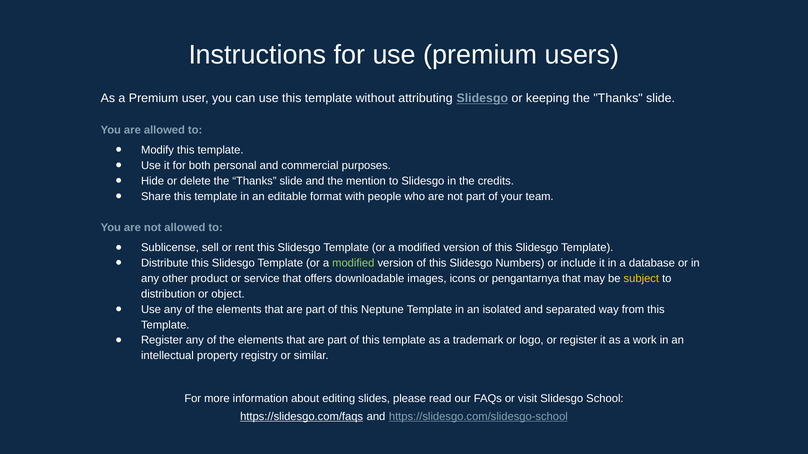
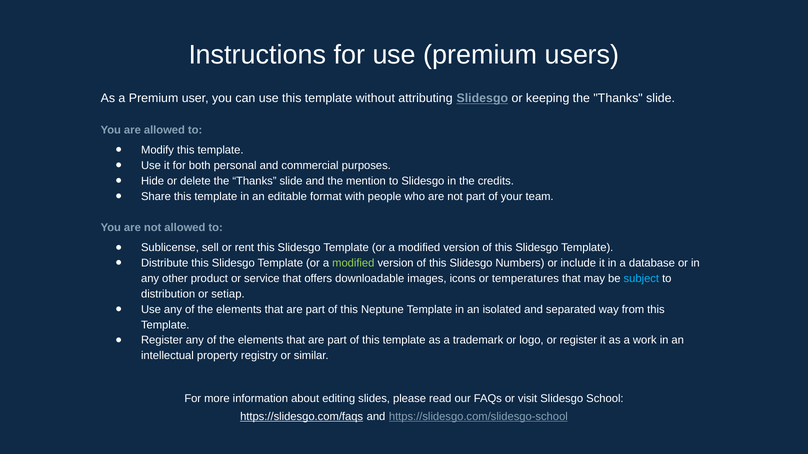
pengantarnya: pengantarnya -> temperatures
subject colour: yellow -> light blue
object: object -> setiap
